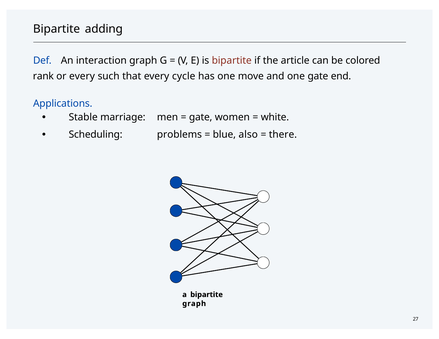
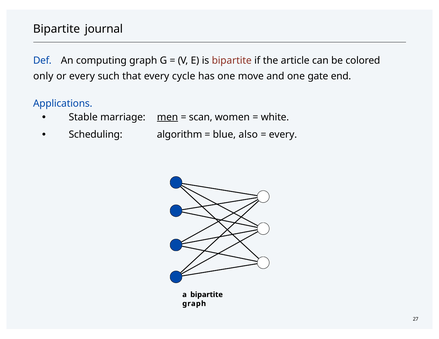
adding: adding -> journal
interaction: interaction -> computing
rank: rank -> only
men underline: none -> present
gate at (201, 117): gate -> scan
problems: problems -> algorithm
there at (283, 135): there -> every
